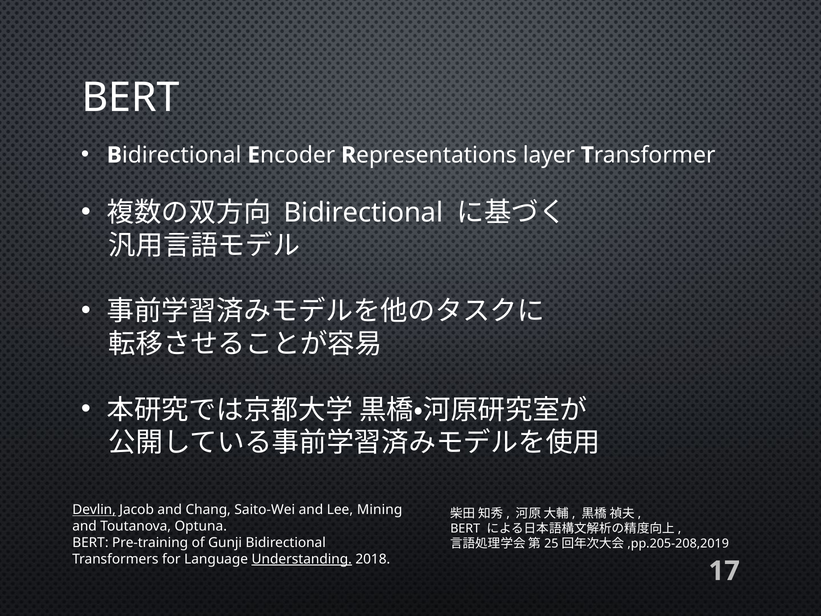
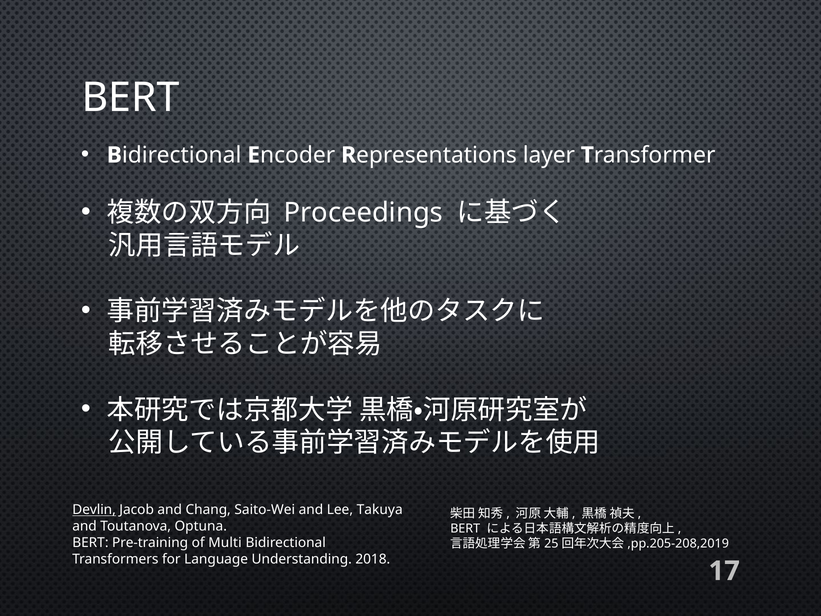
Bidirectional at (363, 213): Bidirectional -> Proceedings
Mining: Mining -> Takuya
Gunji: Gunji -> Multi
Understanding underline: present -> none
